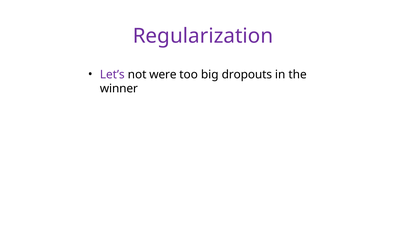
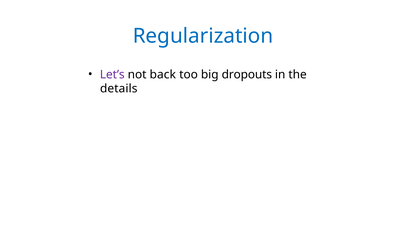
Regularization colour: purple -> blue
were: were -> back
winner: winner -> details
